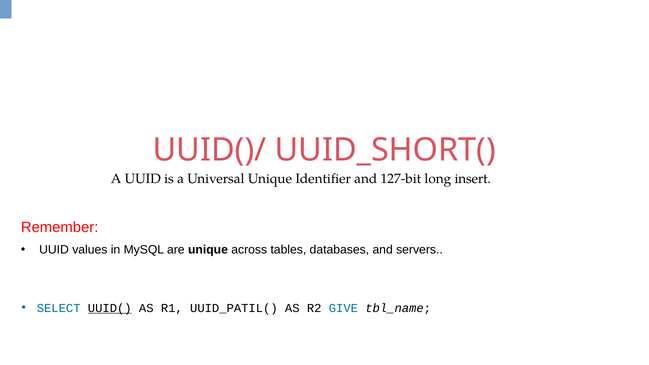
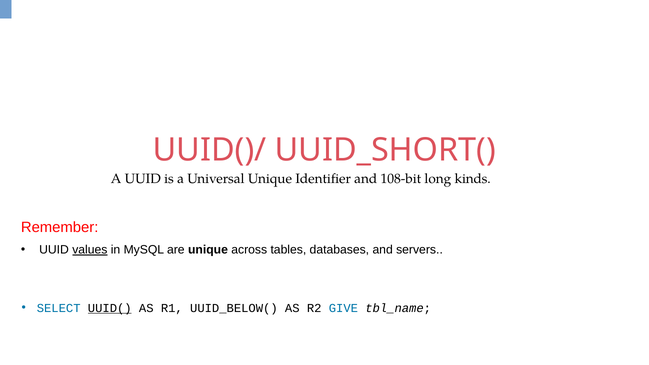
127-bit: 127-bit -> 108-bit
insert: insert -> kinds
values underline: none -> present
UUID_PATIL(: UUID_PATIL( -> UUID_BELOW(
